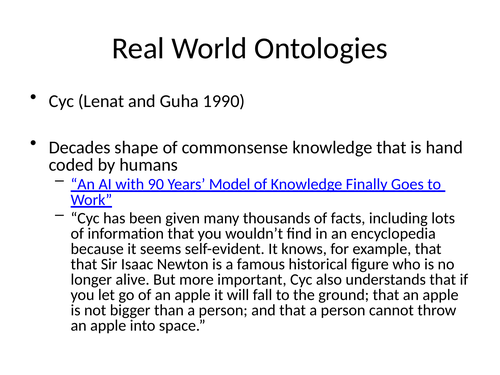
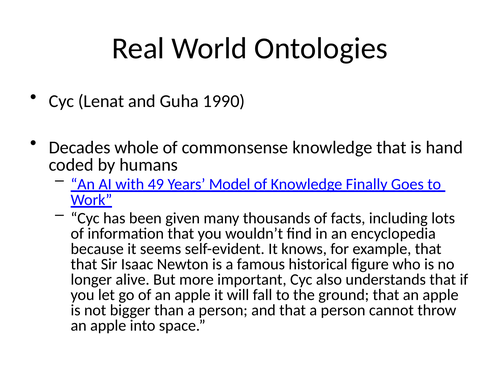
shape: shape -> whole
90: 90 -> 49
